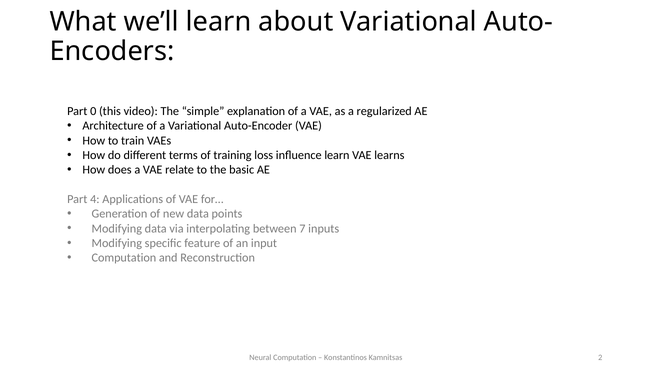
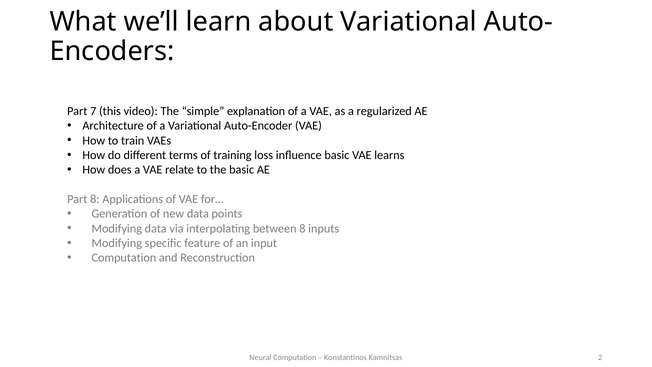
0: 0 -> 7
influence learn: learn -> basic
Part 4: 4 -> 8
between 7: 7 -> 8
